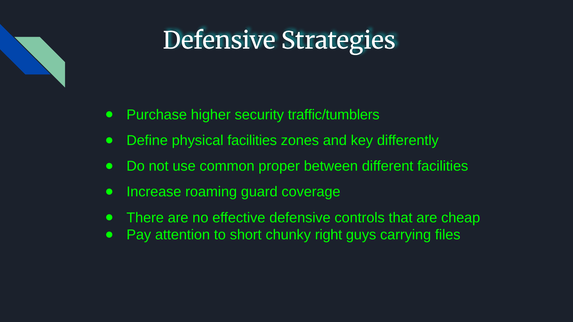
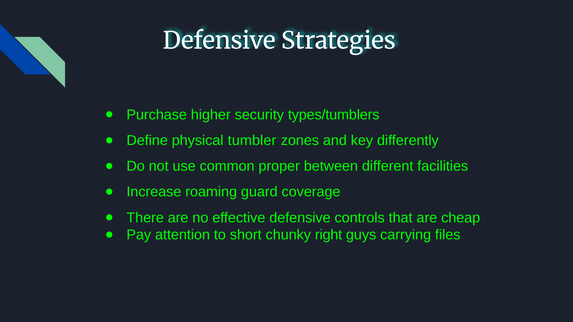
traffic/tumblers: traffic/tumblers -> types/tumblers
physical facilities: facilities -> tumbler
